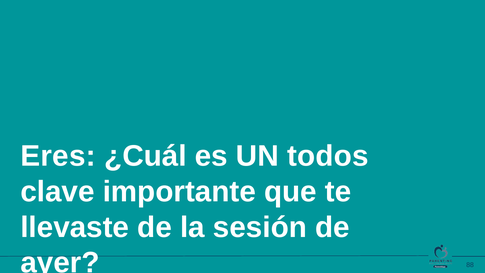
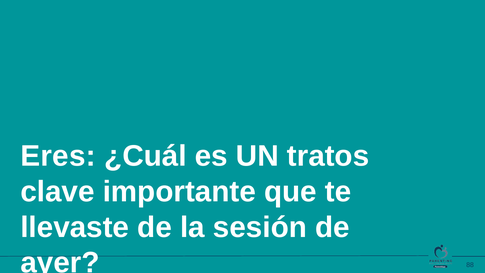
todos: todos -> tratos
